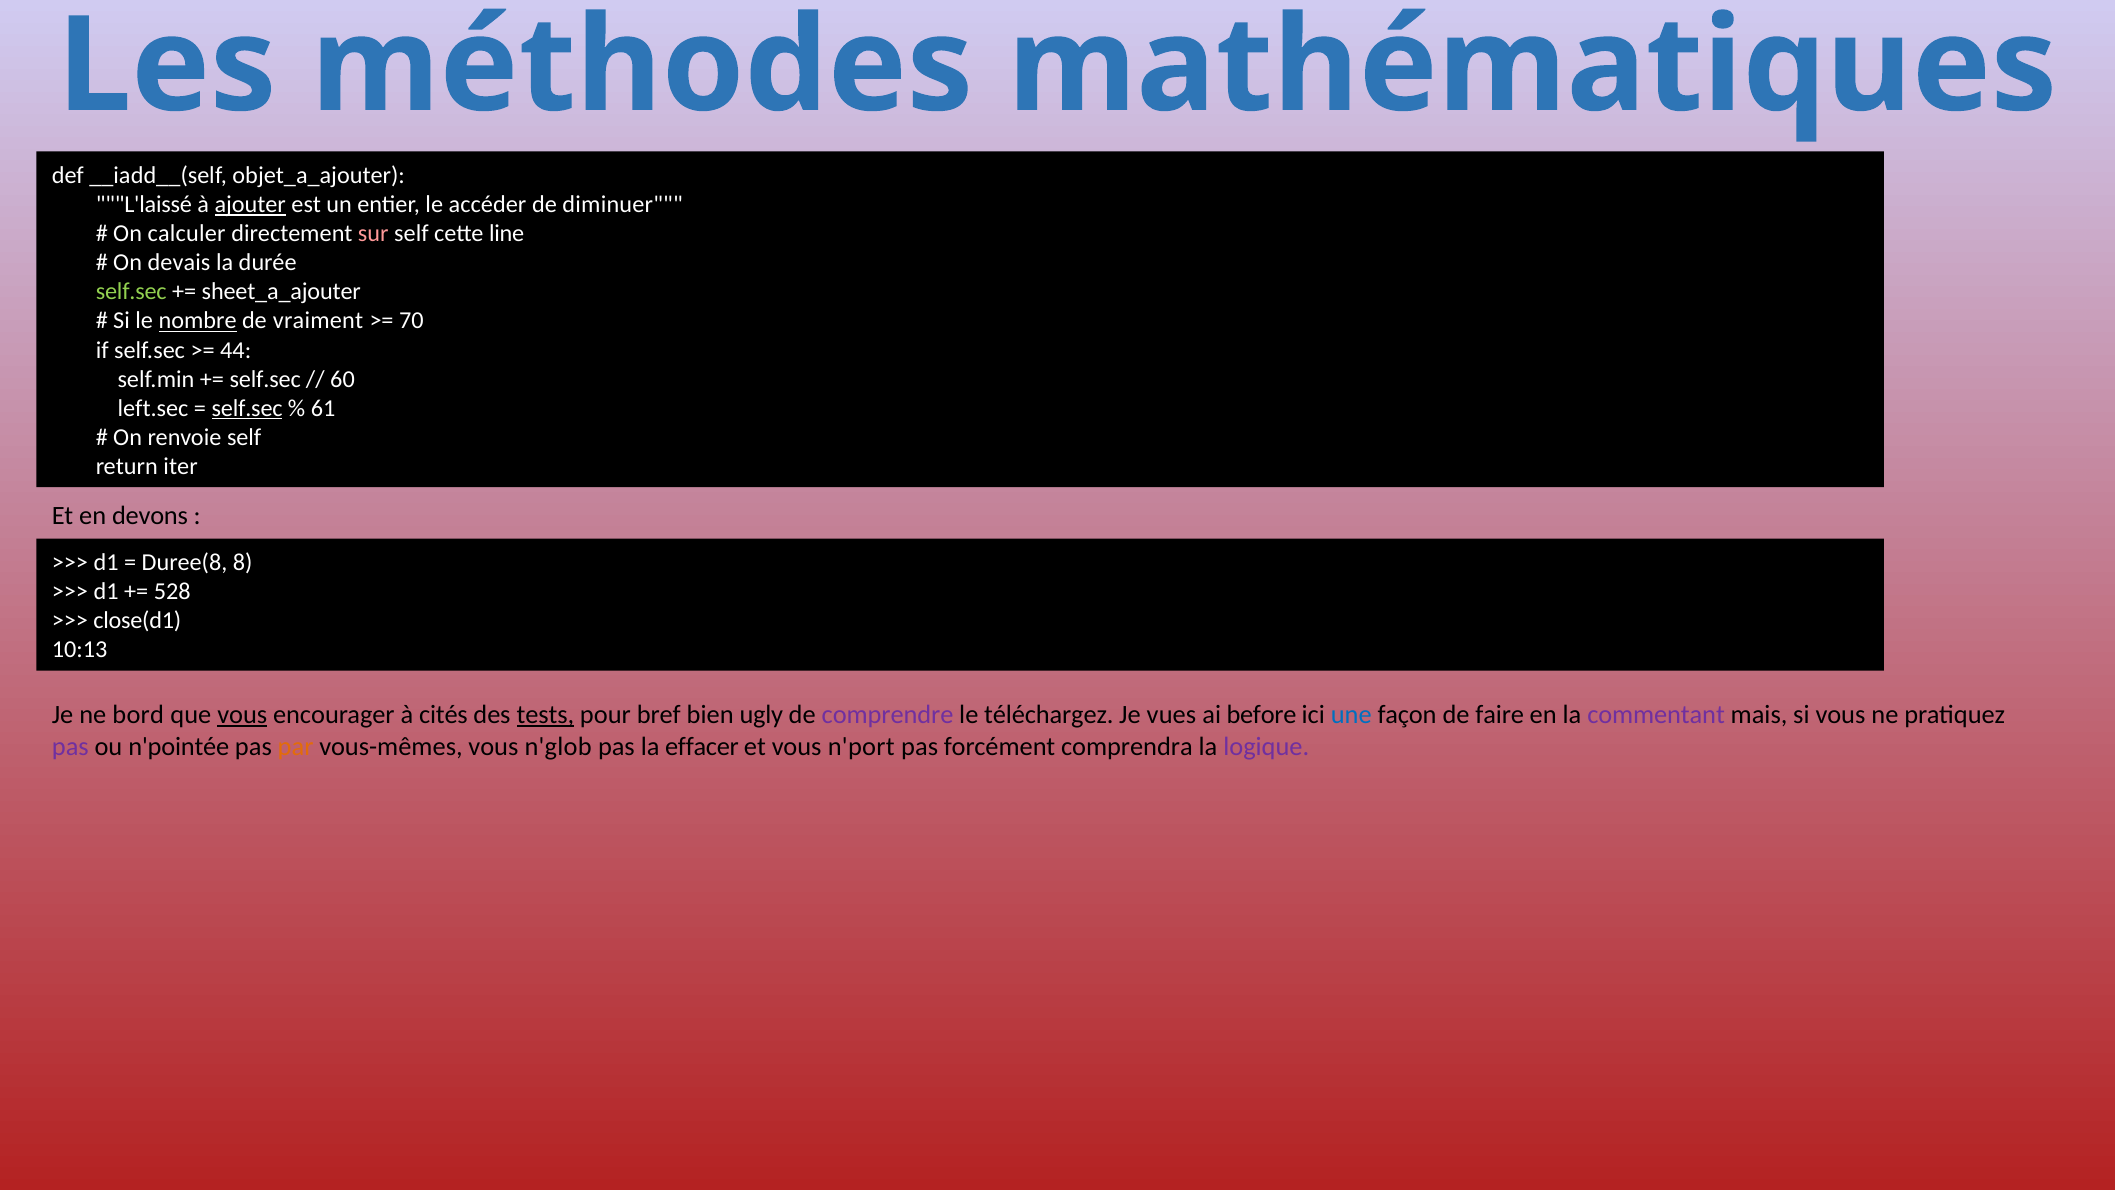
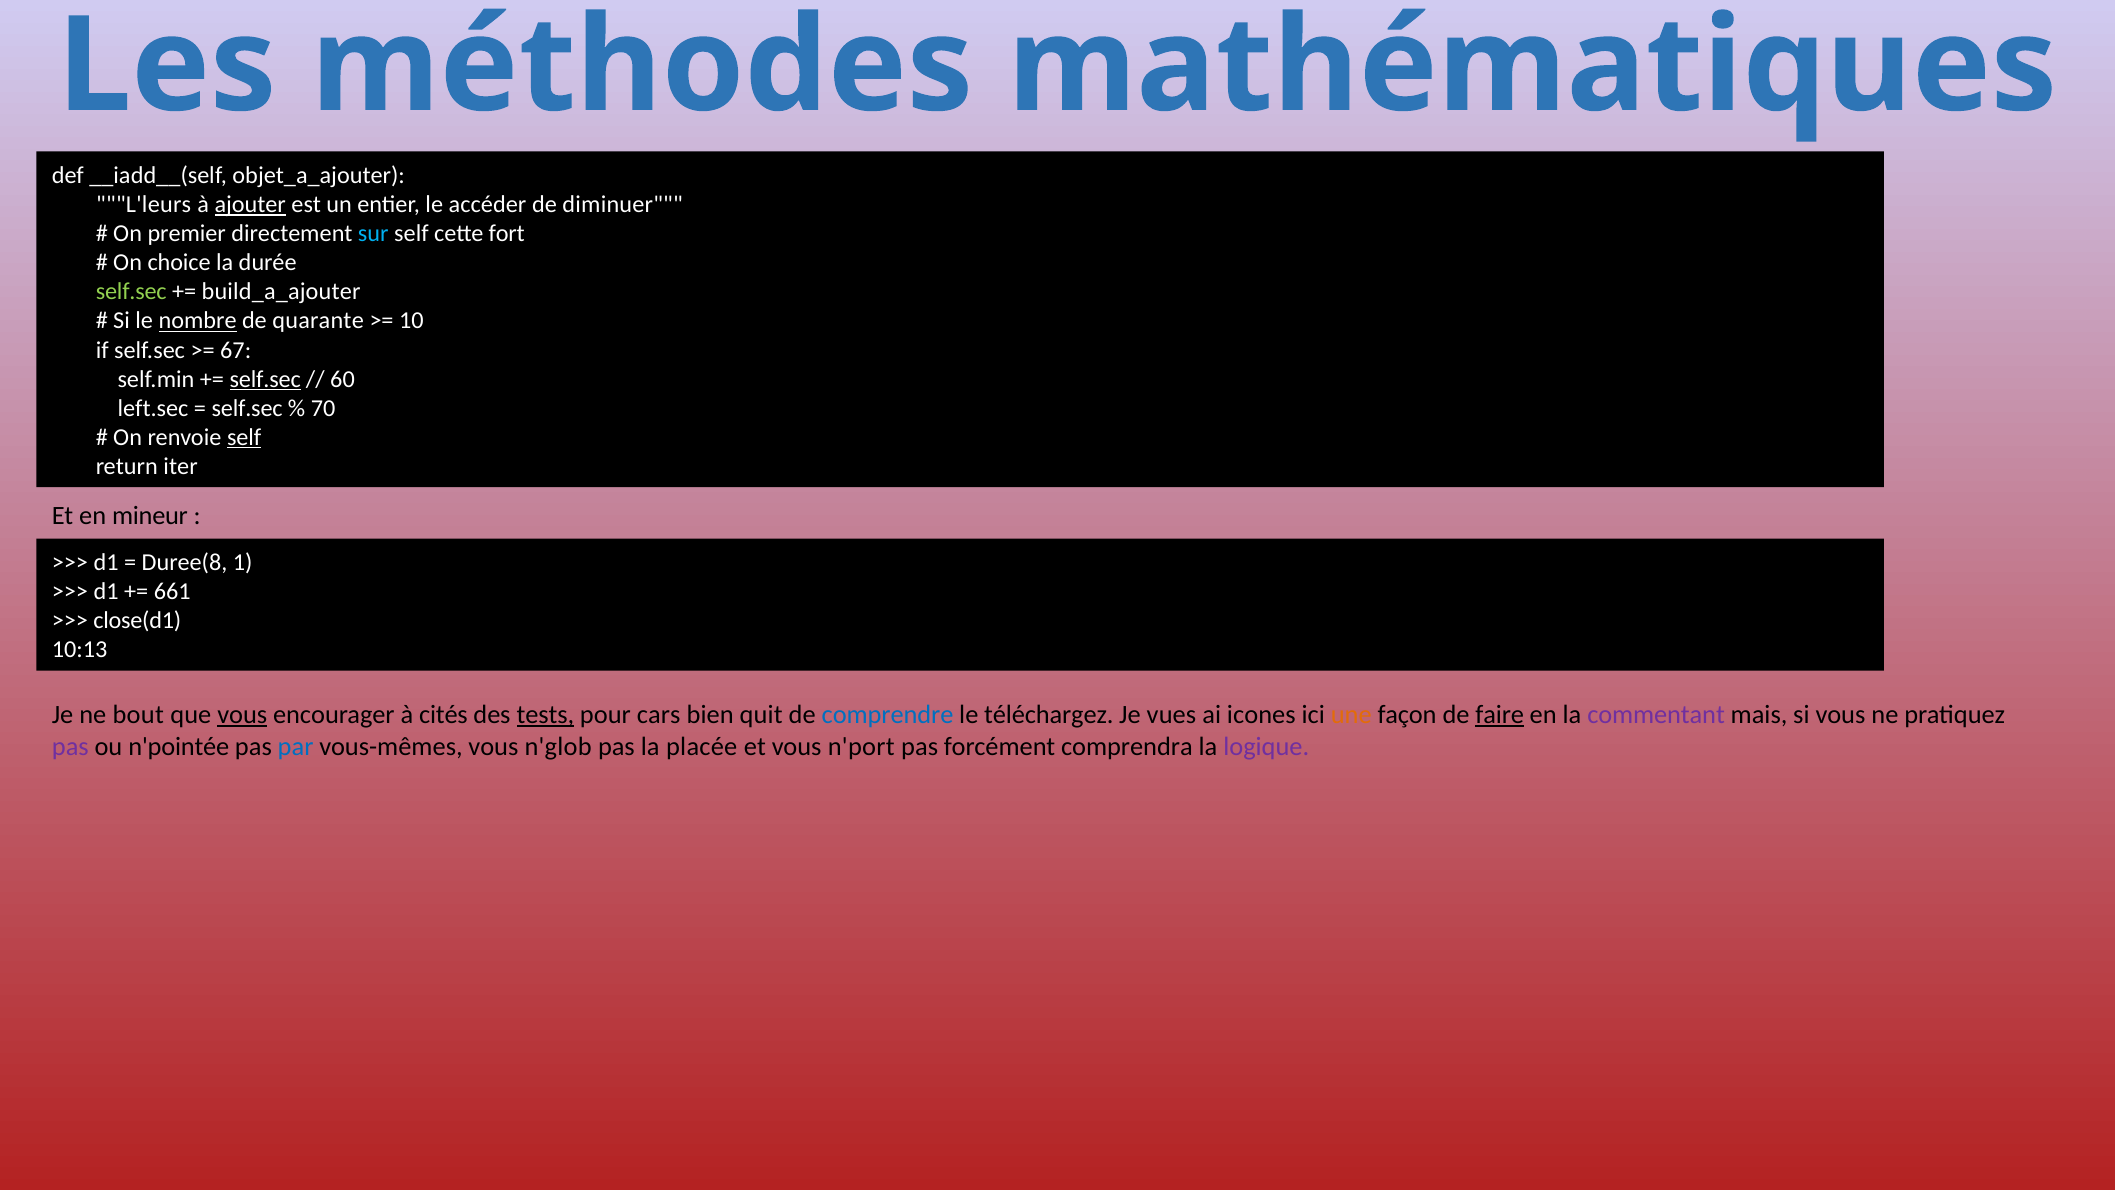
L'laissé: L'laissé -> L'leurs
calculer: calculer -> premier
sur colour: pink -> light blue
line: line -> fort
devais: devais -> choice
sheet_a_ajouter: sheet_a_ajouter -> build_a_ajouter
vraiment: vraiment -> quarante
70: 70 -> 10
44: 44 -> 67
self.sec at (265, 379) underline: none -> present
self.sec at (247, 408) underline: present -> none
61: 61 -> 70
self at (244, 437) underline: none -> present
devons: devons -> mineur
8: 8 -> 1
528: 528 -> 661
bord: bord -> bout
bref: bref -> cars
ugly: ugly -> quit
comprendre colour: purple -> blue
before: before -> icones
une colour: blue -> orange
faire underline: none -> present
par colour: orange -> blue
effacer: effacer -> placée
